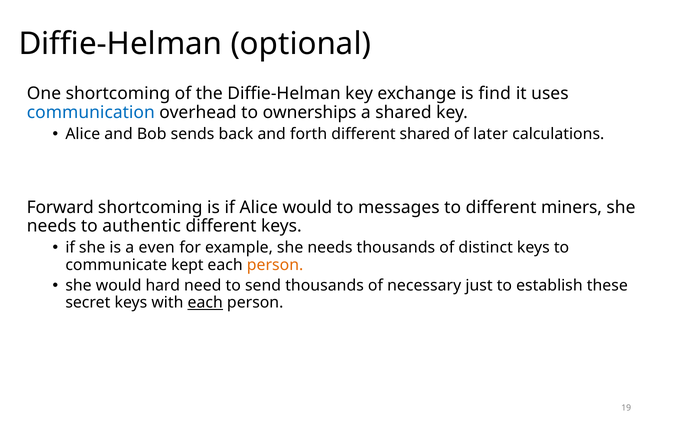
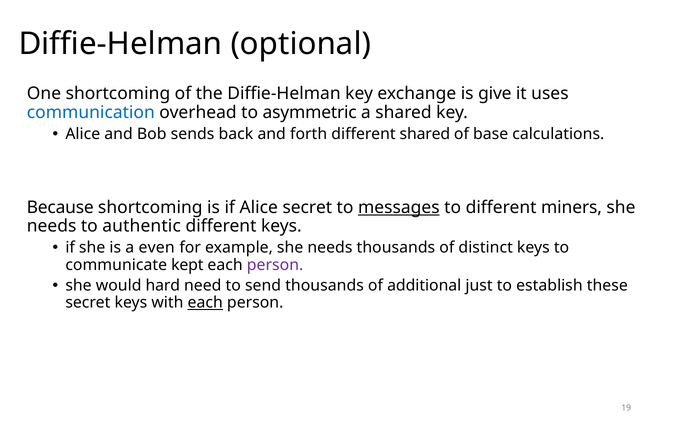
find: find -> give
ownerships: ownerships -> asymmetric
later: later -> base
Forward: Forward -> Because
Alice would: would -> secret
messages underline: none -> present
person at (275, 265) colour: orange -> purple
necessary: necessary -> additional
